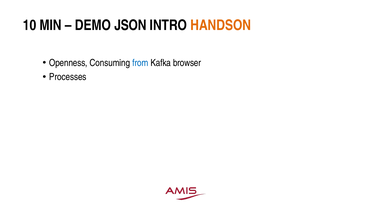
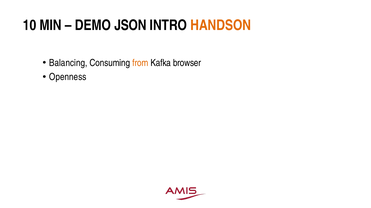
Openness: Openness -> Balancing
from colour: blue -> orange
Processes: Processes -> Openness
